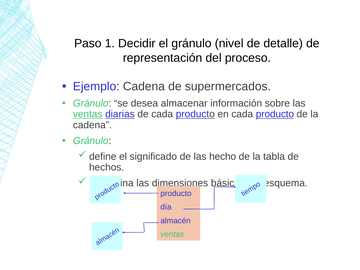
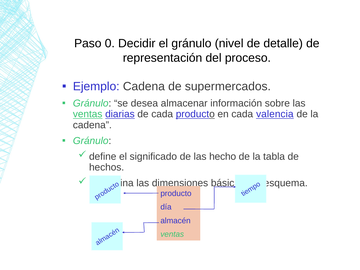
1: 1 -> 0
en cada producto: producto -> valencia
